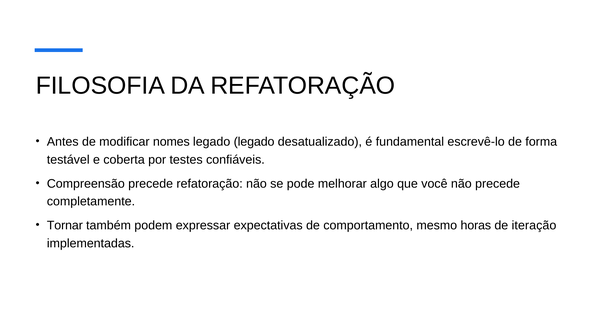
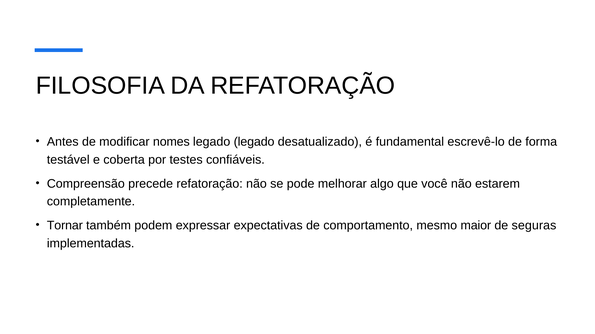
não precede: precede -> estarem
horas: horas -> maior
iteração: iteração -> seguras
